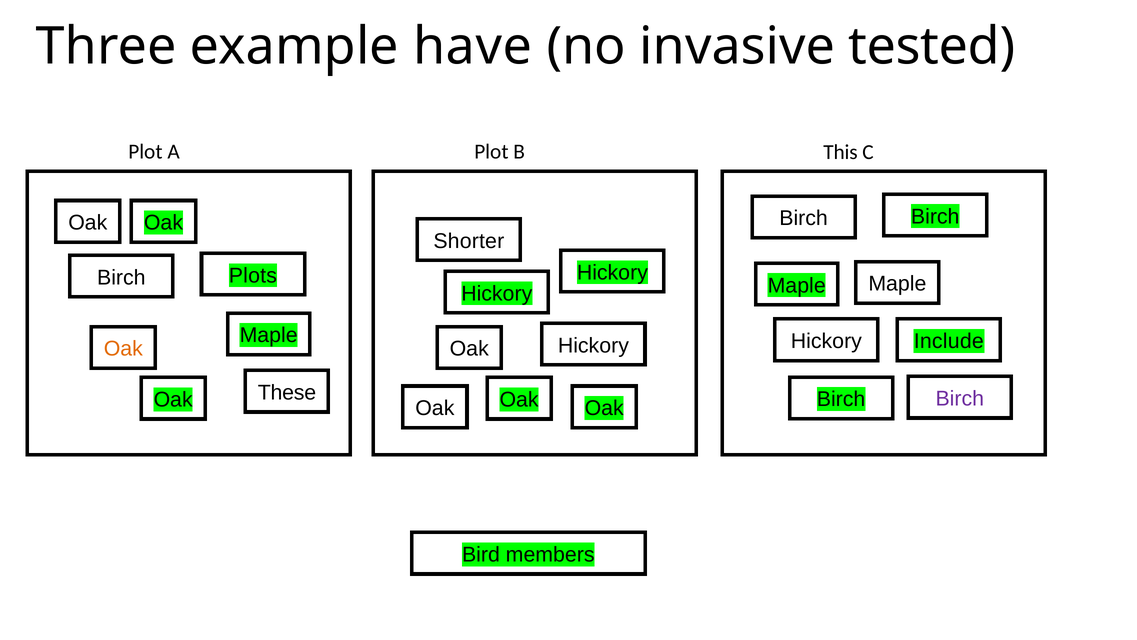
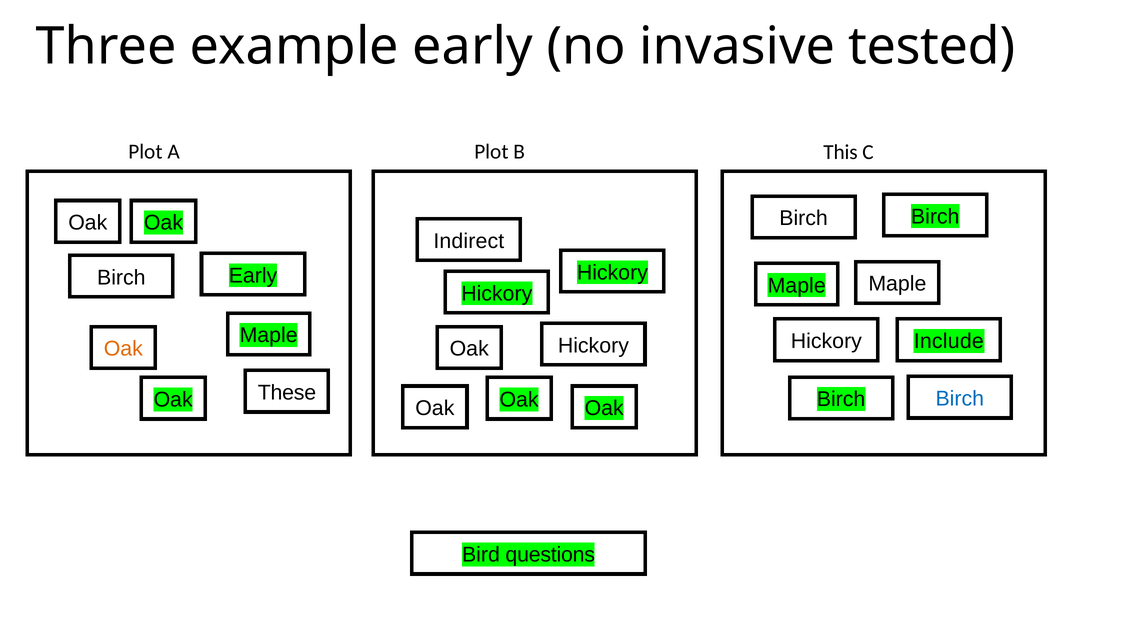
example have: have -> early
Shorter: Shorter -> Indirect
Birch Plots: Plots -> Early
Birch at (960, 398) colour: purple -> blue
members: members -> questions
